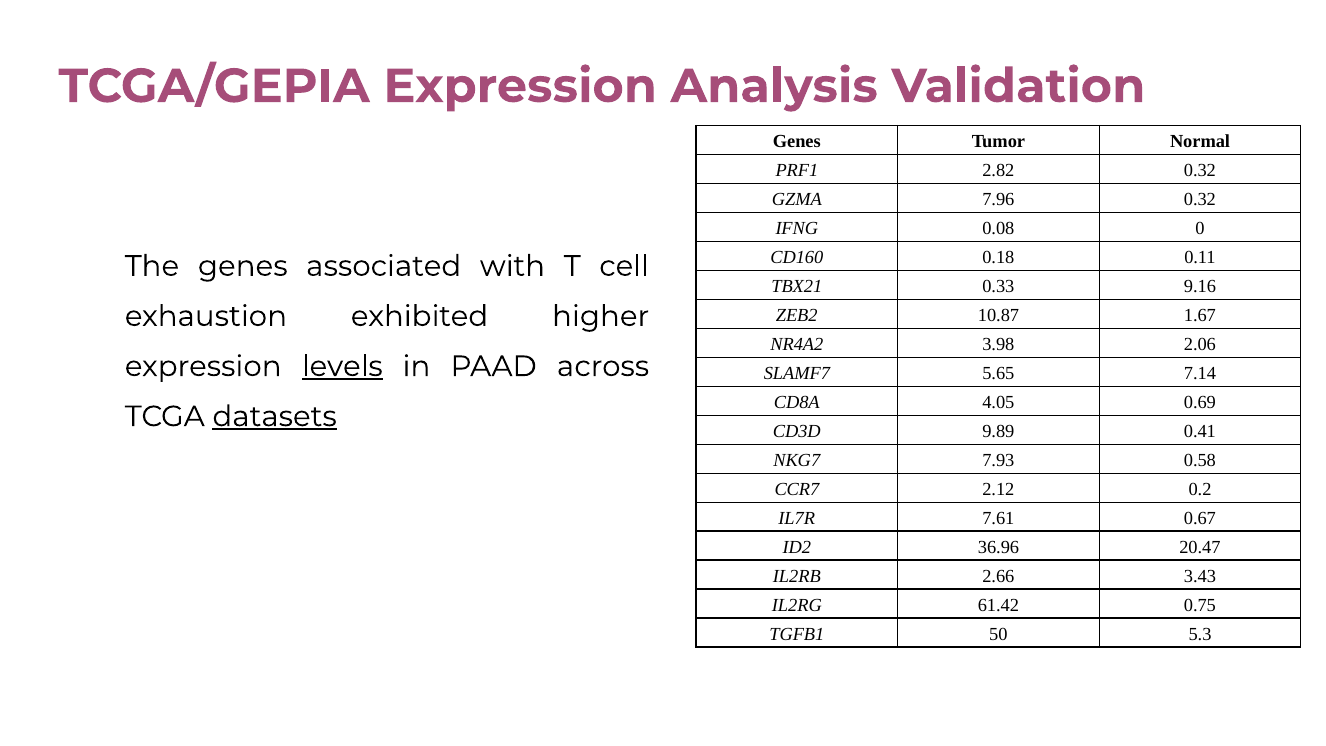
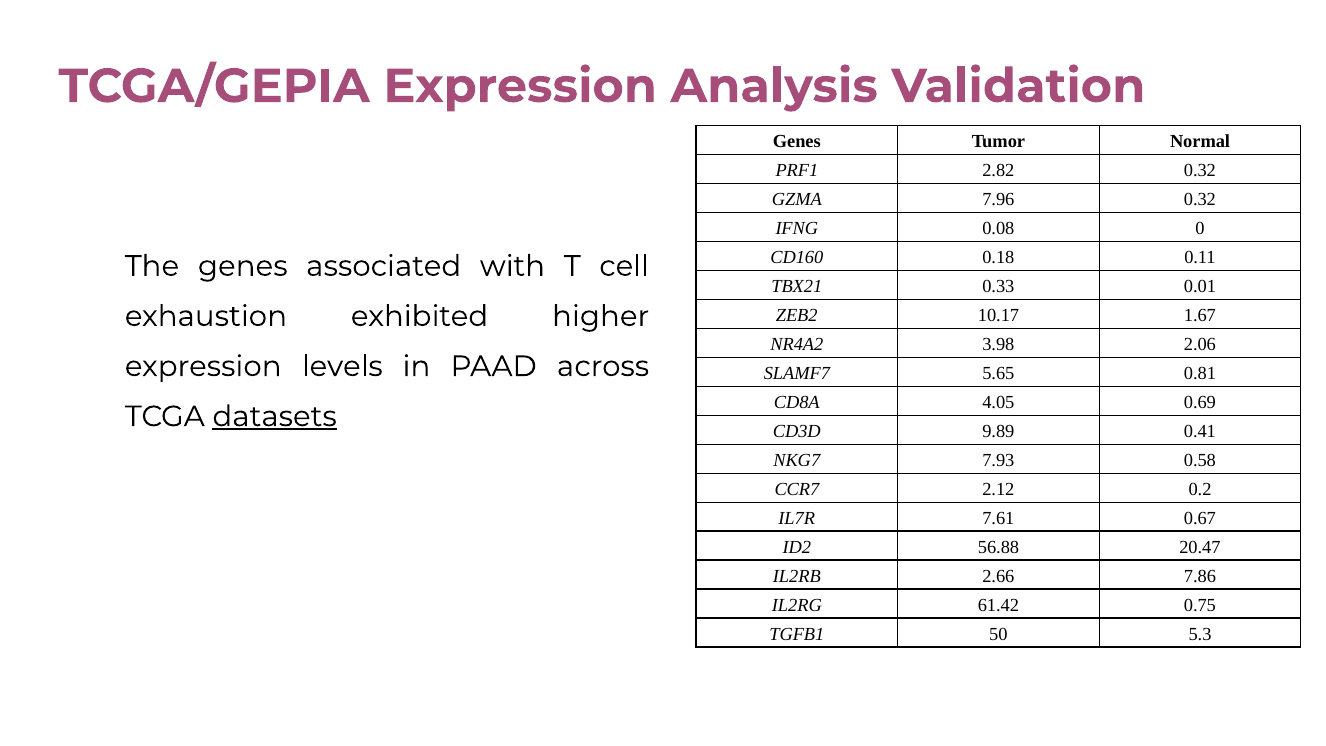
9.16: 9.16 -> 0.01
10.87: 10.87 -> 10.17
levels underline: present -> none
7.14: 7.14 -> 0.81
36.96: 36.96 -> 56.88
3.43: 3.43 -> 7.86
